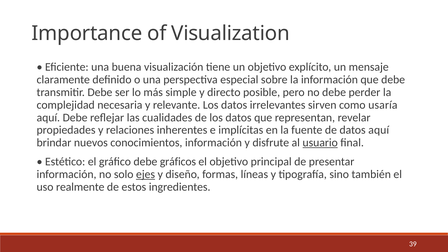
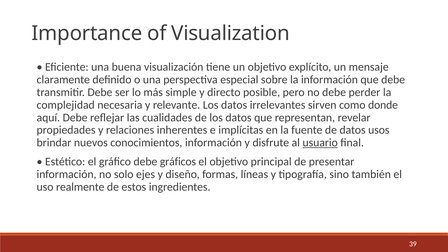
usaría: usaría -> donde
datos aquí: aquí -> usos
ejes underline: present -> none
